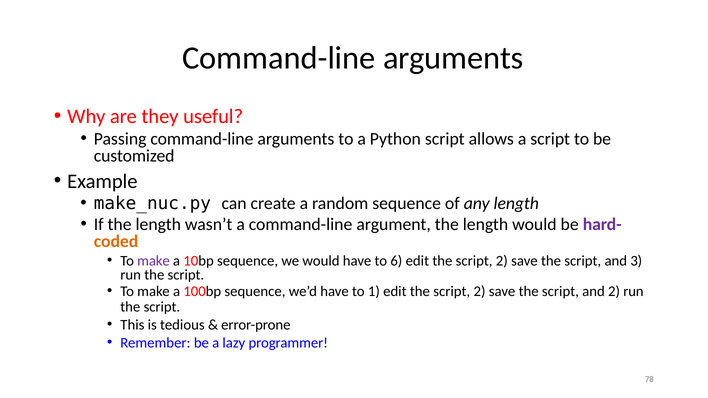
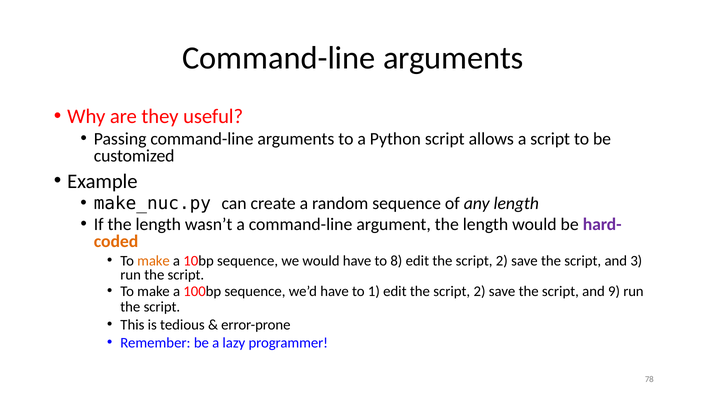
make at (153, 261) colour: purple -> orange
6: 6 -> 8
and 2: 2 -> 9
